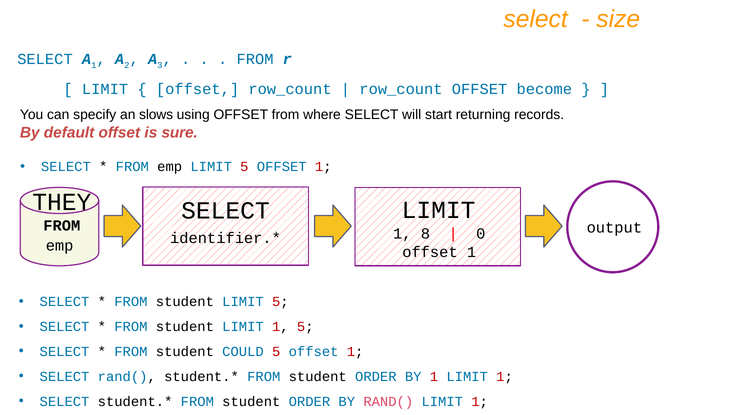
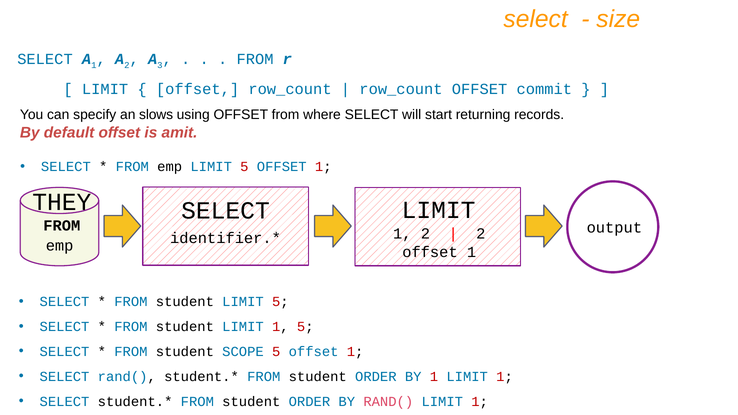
become: become -> commit
sure: sure -> amit
1 8: 8 -> 2
0 at (481, 234): 0 -> 2
COULD: COULD -> SCOPE
